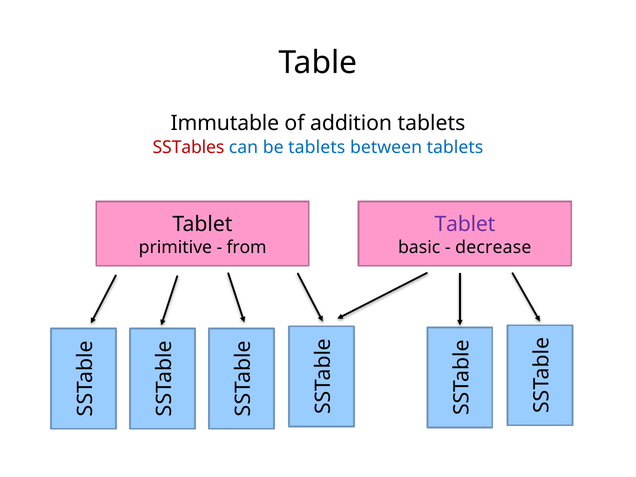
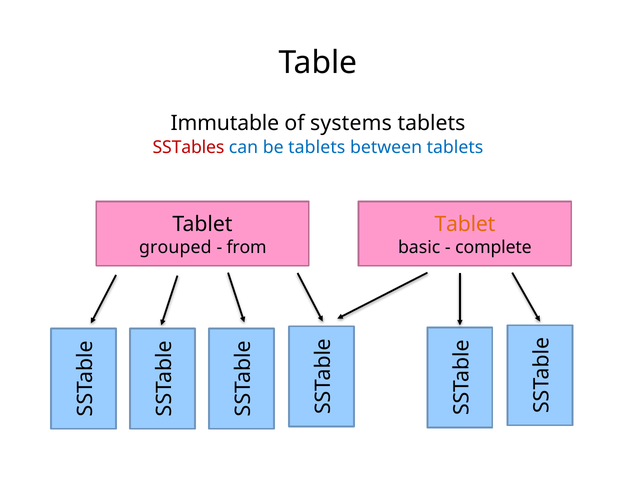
addition: addition -> systems
Tablet at (465, 224) colour: purple -> orange
primitive: primitive -> grouped
decrease: decrease -> complete
